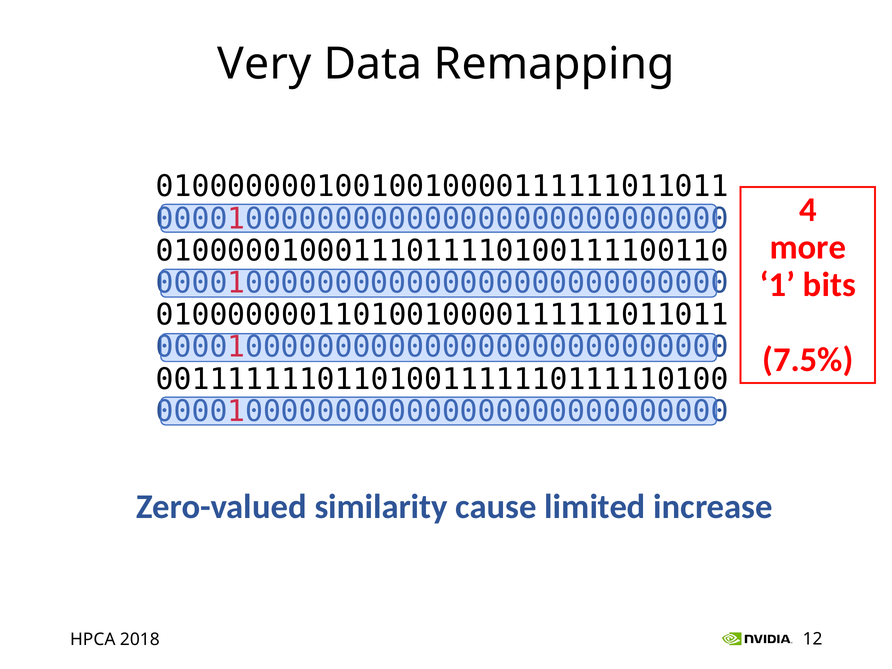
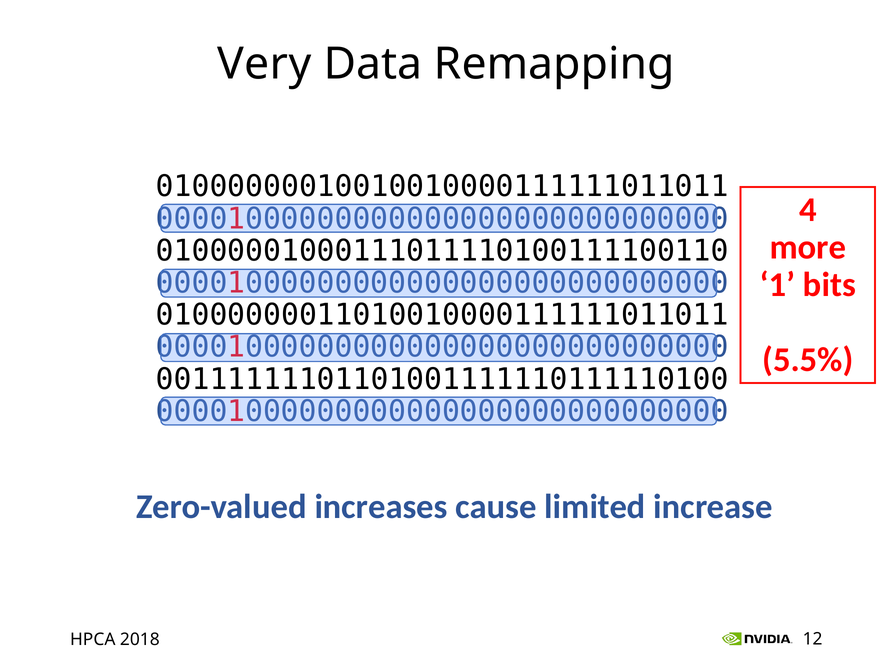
7.5%: 7.5% -> 5.5%
similarity: similarity -> increases
